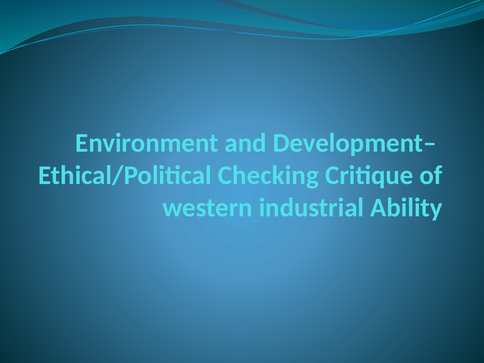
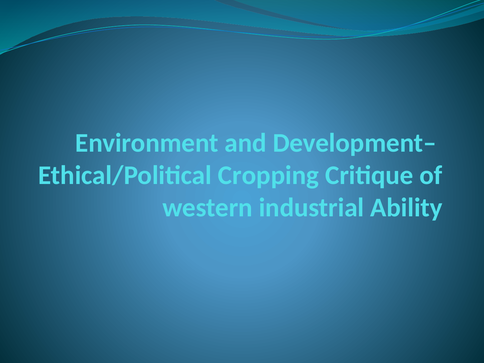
Checking: Checking -> Cropping
